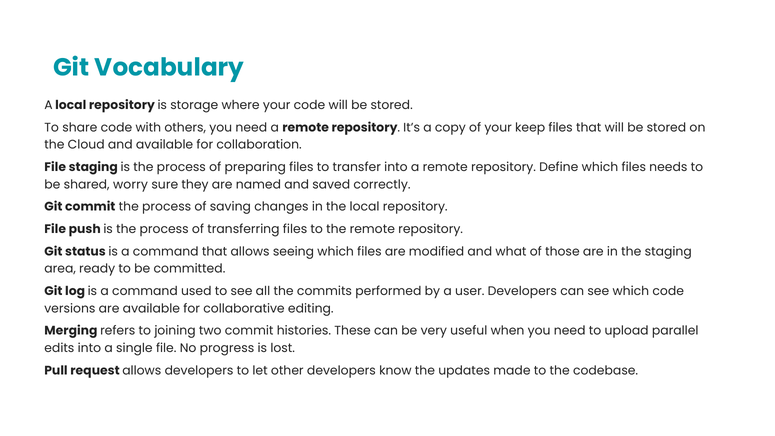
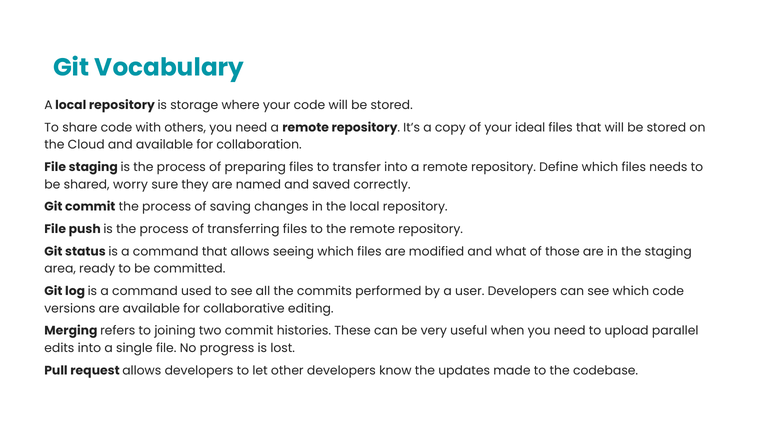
keep: keep -> ideal
